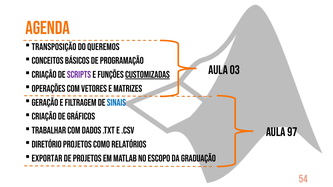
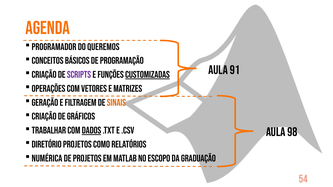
Transposição: Transposição -> Programador
03: 03 -> 91
sinais colour: blue -> orange
dados underline: none -> present
97: 97 -> 98
Exportar: Exportar -> Numérica
